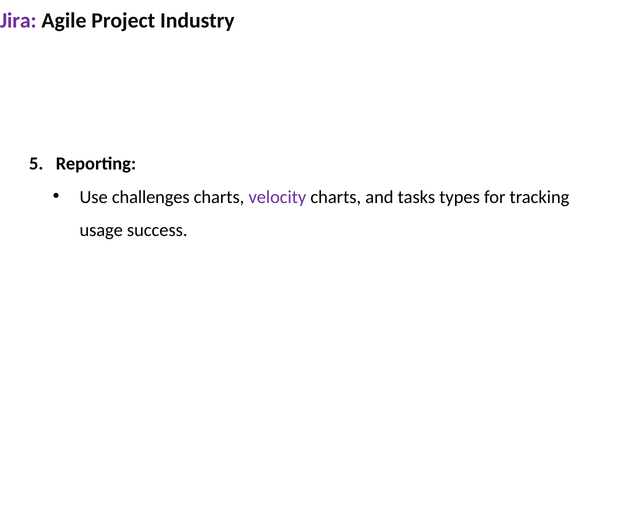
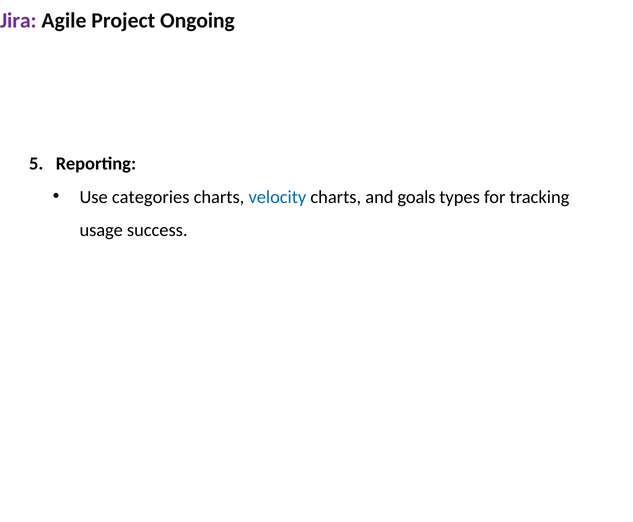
Industry: Industry -> Ongoing
challenges: challenges -> categories
velocity colour: purple -> blue
tasks: tasks -> goals
